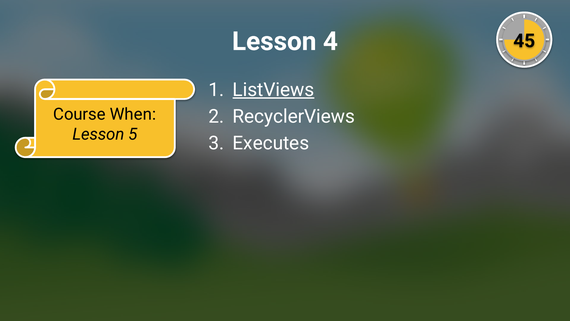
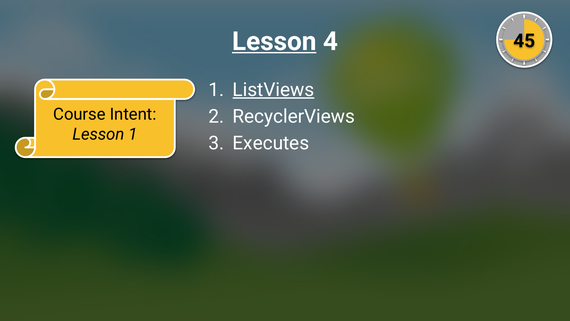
Lesson at (274, 41) underline: none -> present
When: When -> Intent
Lesson 5: 5 -> 1
